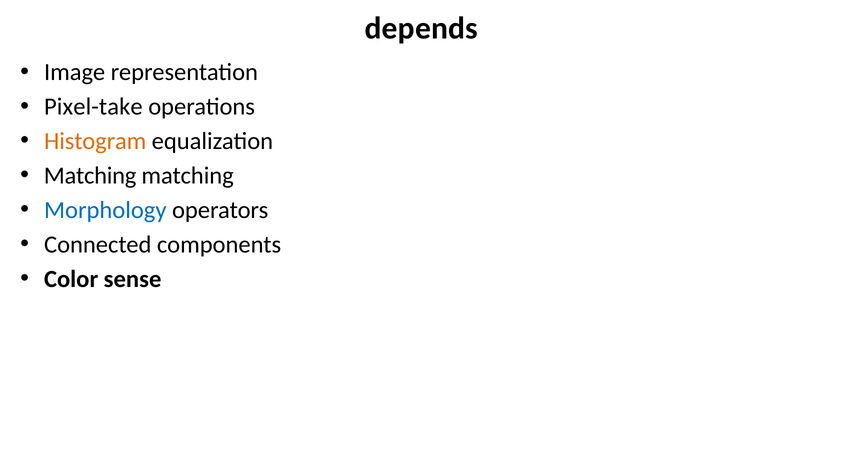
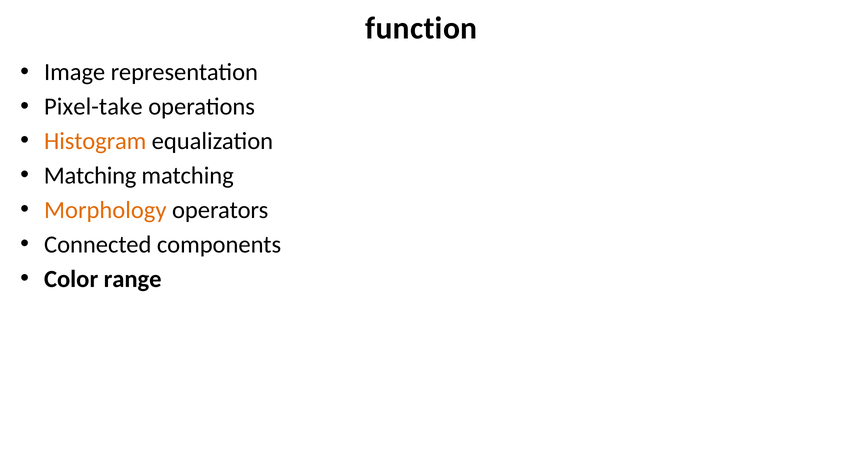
depends: depends -> function
Morphology colour: blue -> orange
sense: sense -> range
